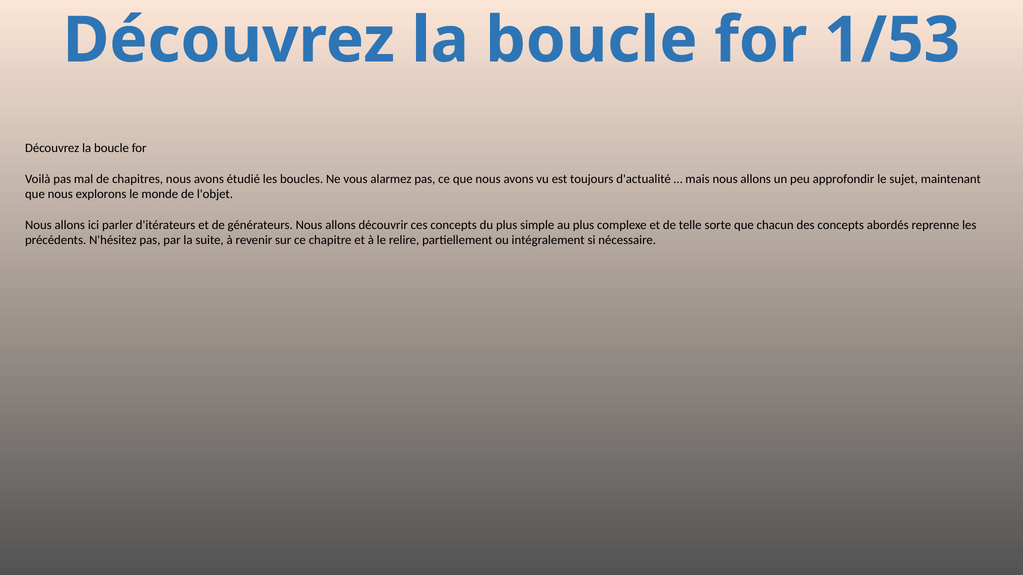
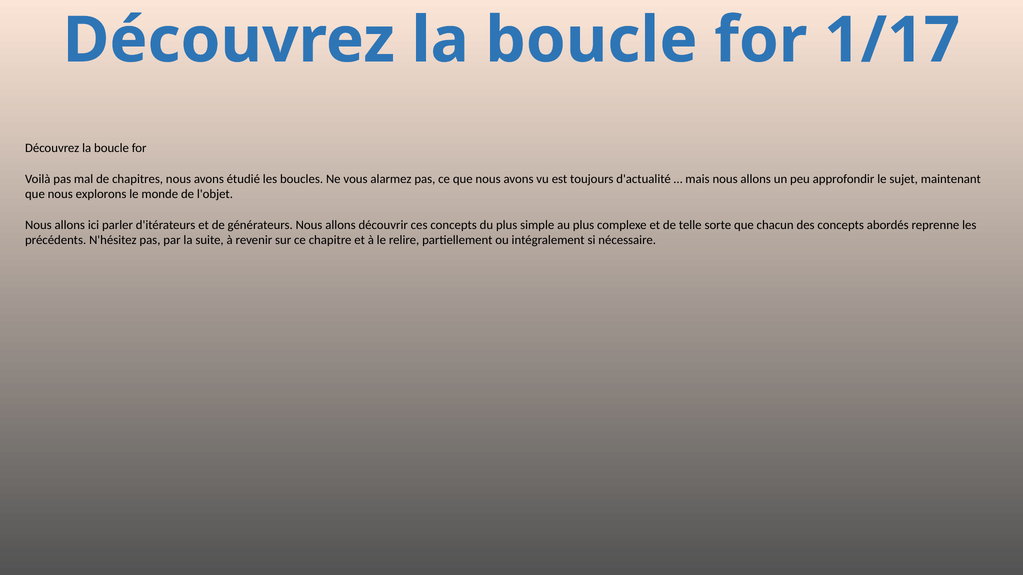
1/53: 1/53 -> 1/17
